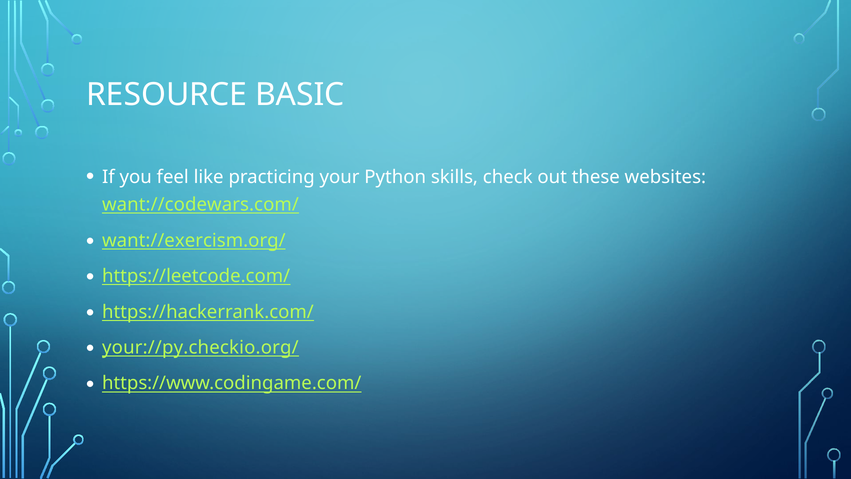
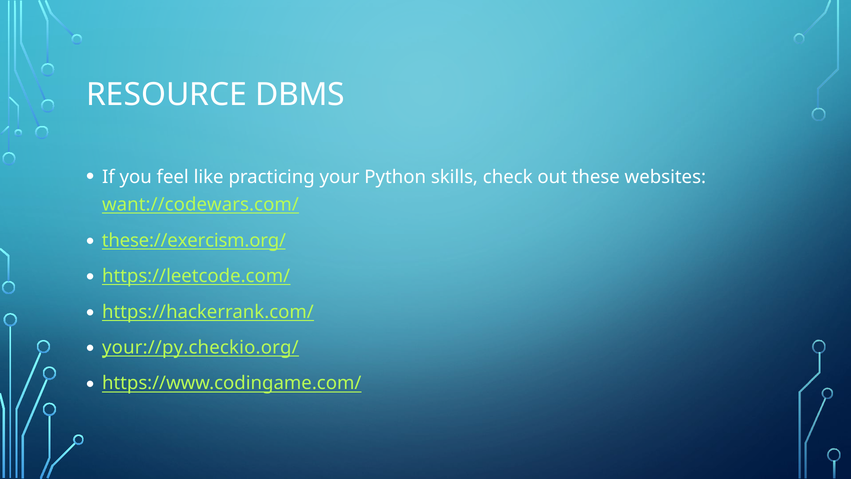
BASIC: BASIC -> DBMS
want://exercism.org/: want://exercism.org/ -> these://exercism.org/
